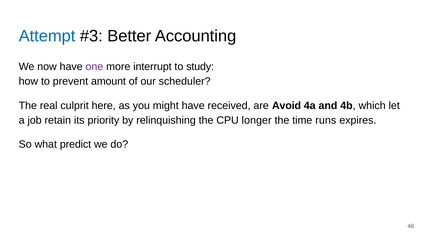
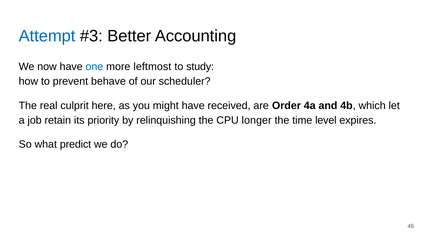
one colour: purple -> blue
interrupt: interrupt -> leftmost
amount: amount -> behave
Avoid: Avoid -> Order
runs: runs -> level
